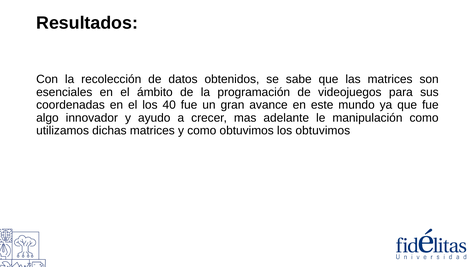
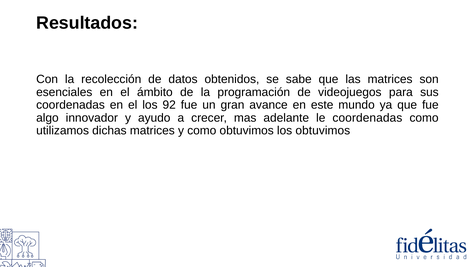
40: 40 -> 92
le manipulación: manipulación -> coordenadas
